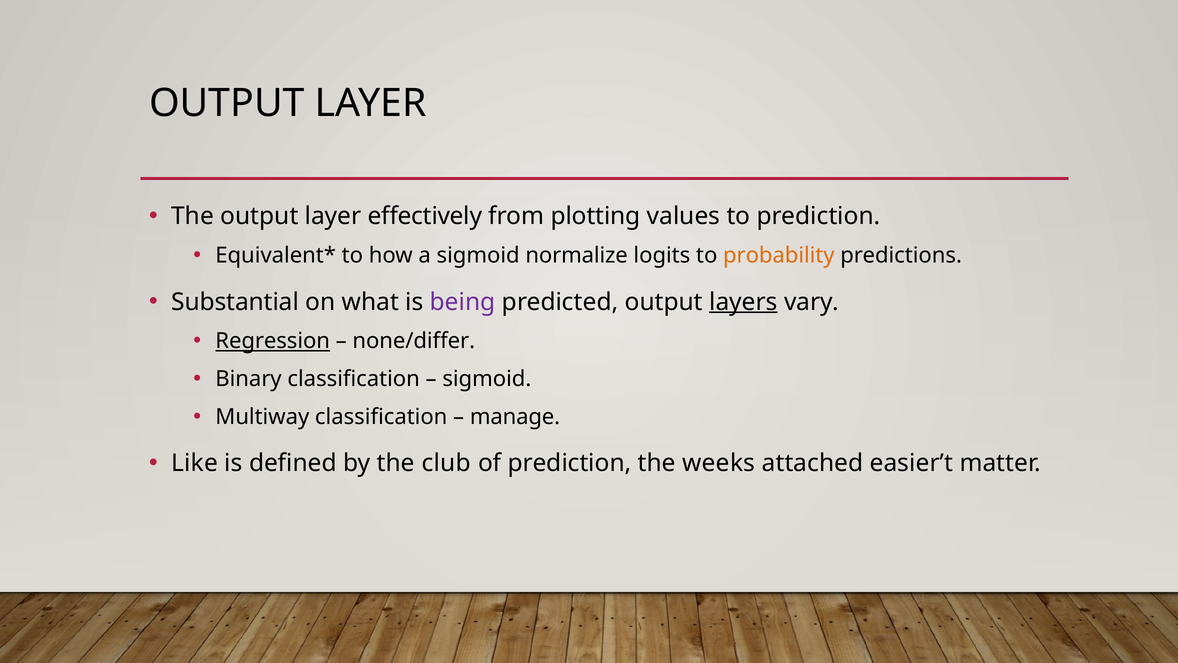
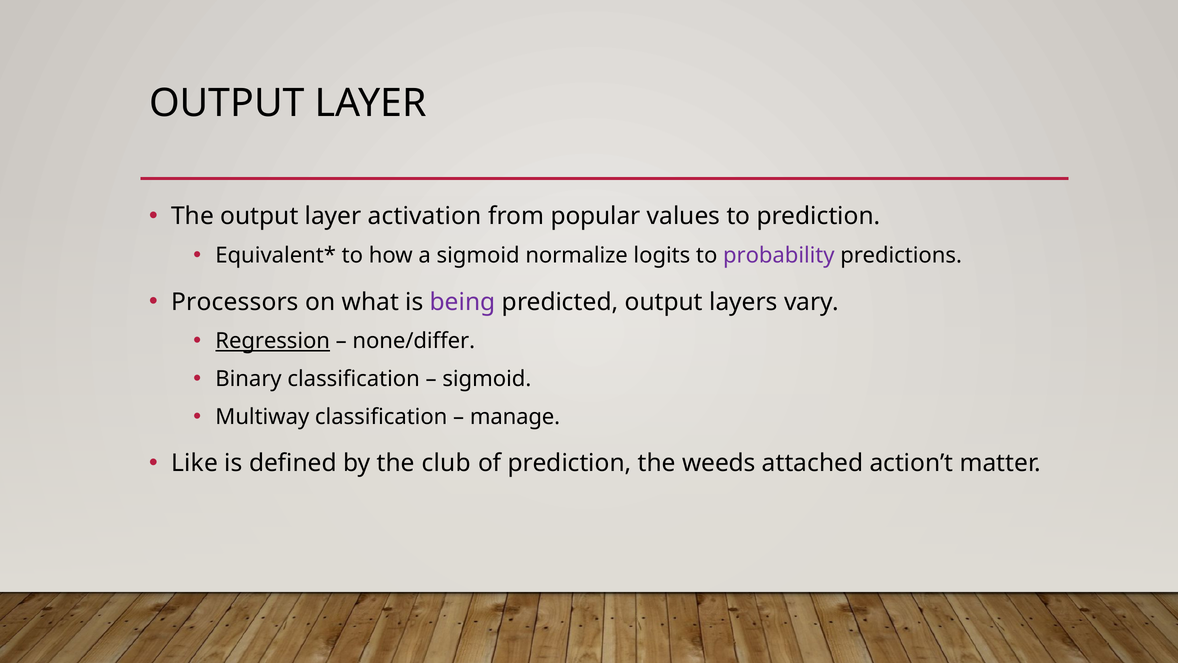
effectively: effectively -> activation
plotting: plotting -> popular
probability colour: orange -> purple
Substantial: Substantial -> Processors
layers underline: present -> none
weeks: weeks -> weeds
easier’t: easier’t -> action’t
